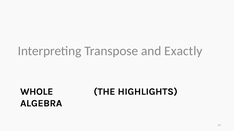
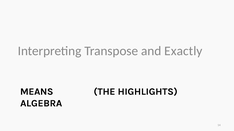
WHOLE: WHOLE -> MEANS
